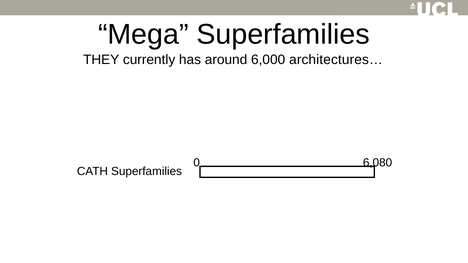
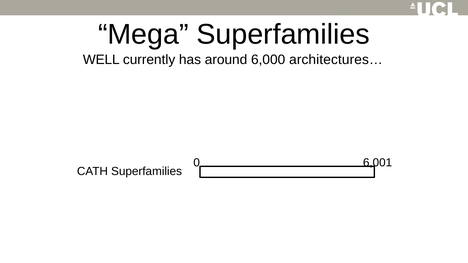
THEY: THEY -> WELL
6,080: 6,080 -> 6,001
